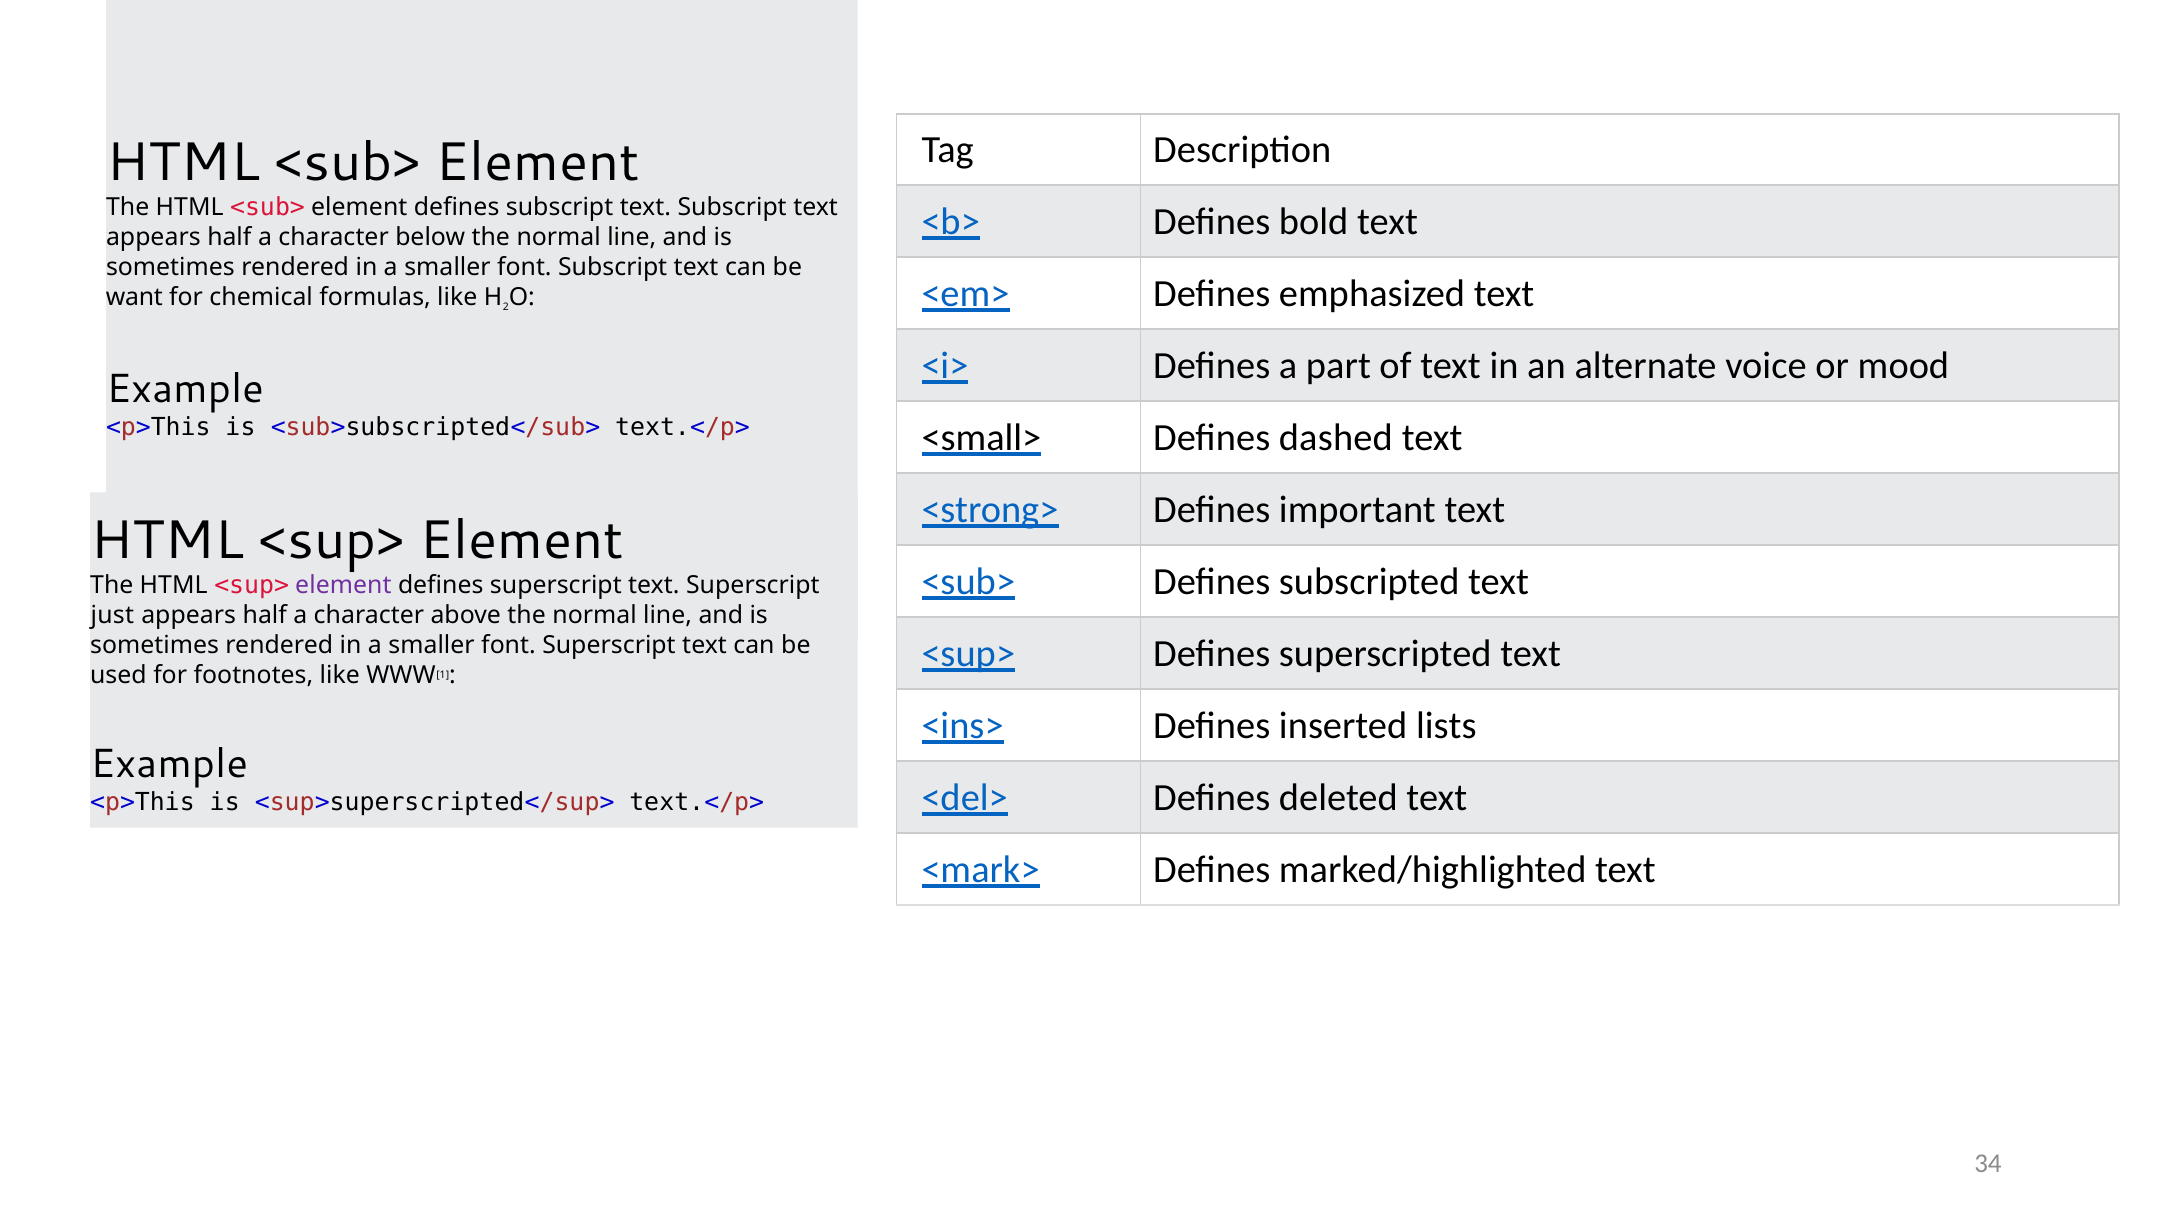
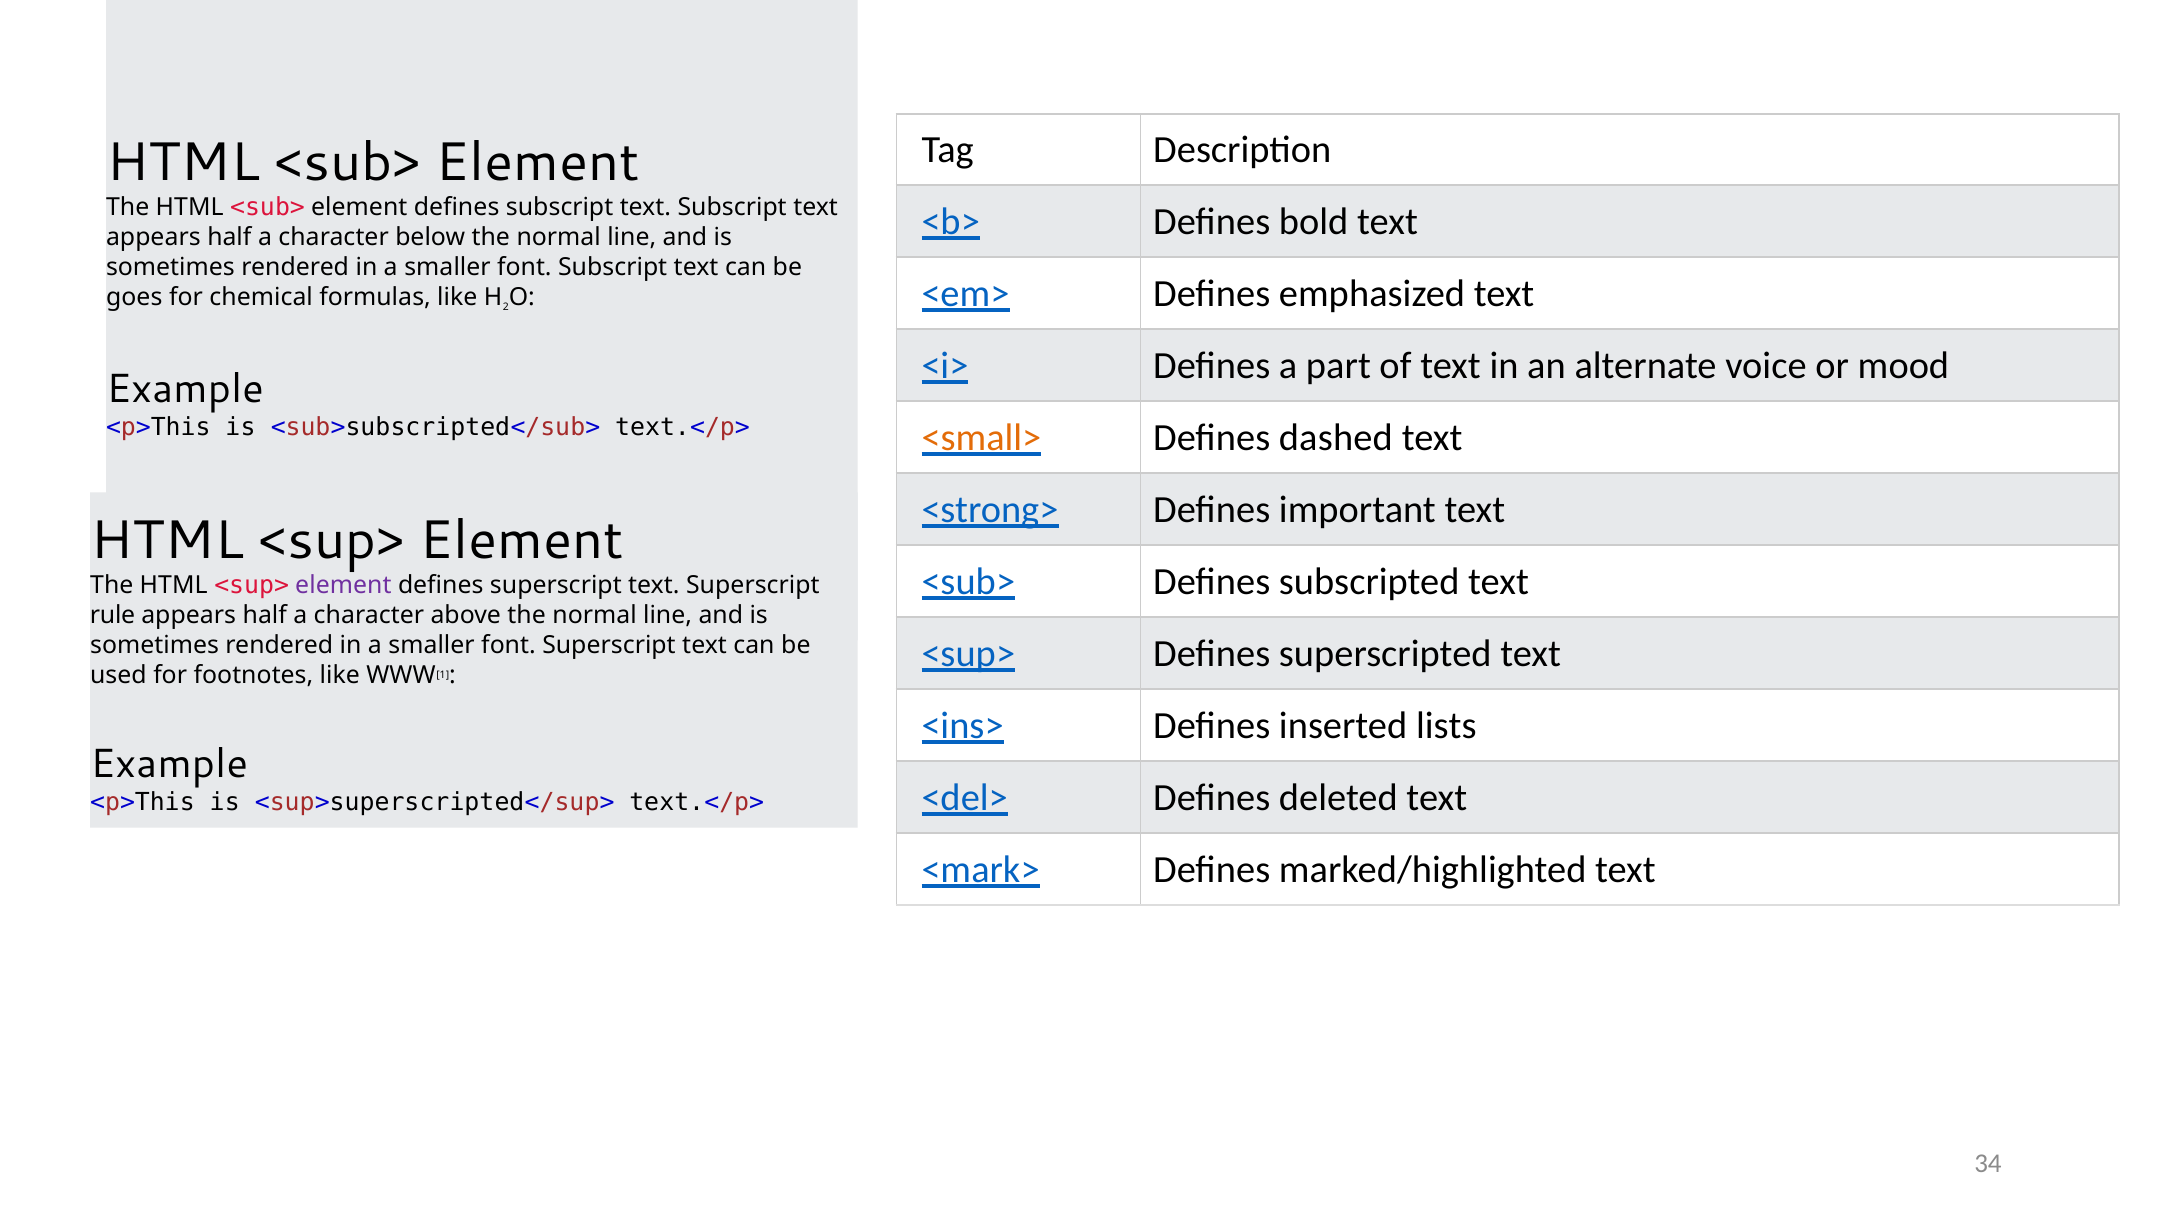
want: want -> goes
<small> colour: black -> orange
just: just -> rule
